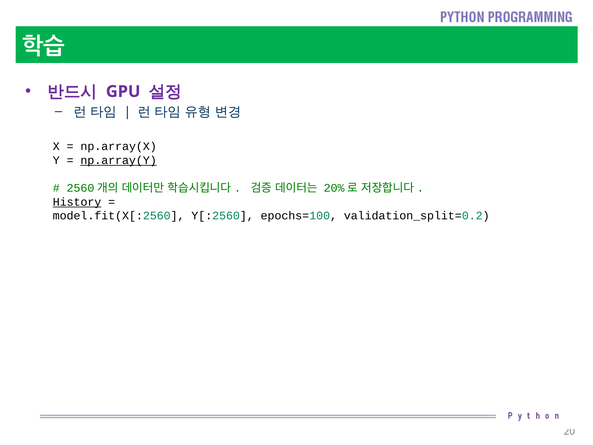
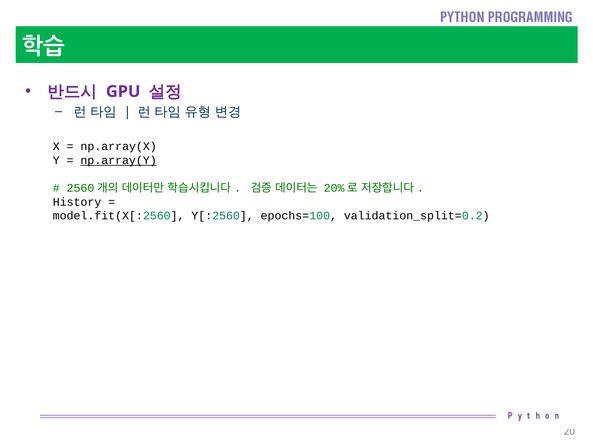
History underline: present -> none
